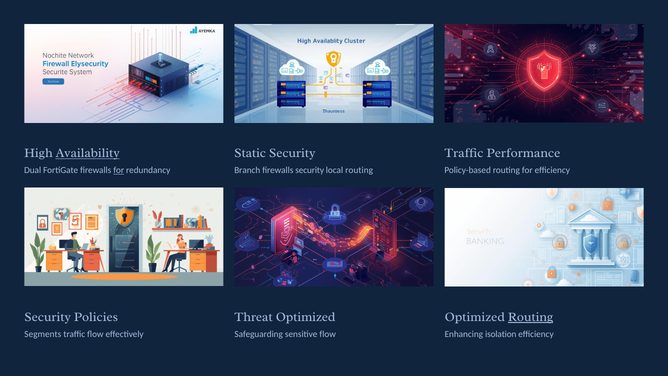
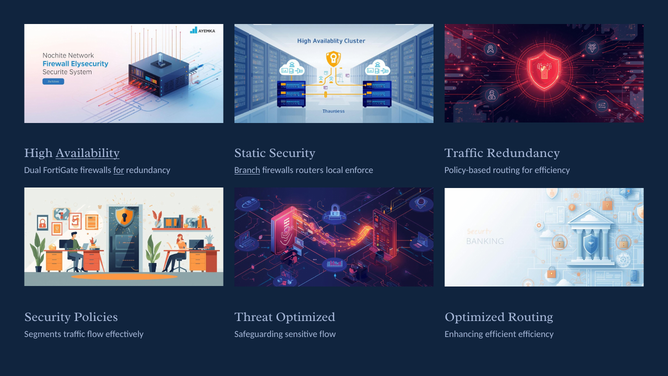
Traffic Performance: Performance -> Redundancy
Branch underline: none -> present
firewalls security: security -> routers
local routing: routing -> enforce
Routing at (531, 317) underline: present -> none
isolation: isolation -> efficient
